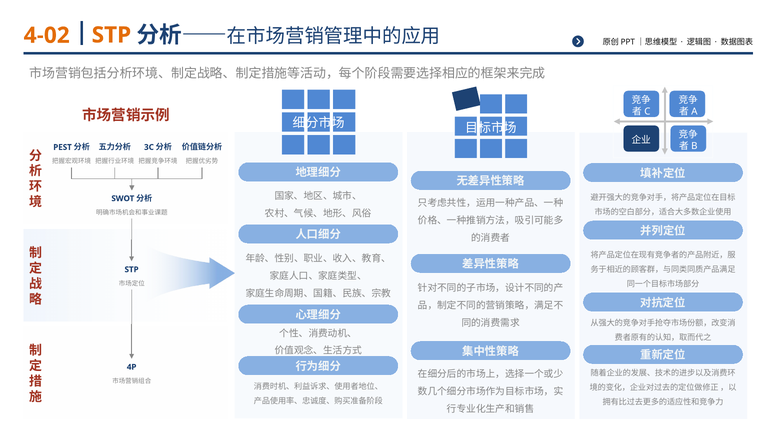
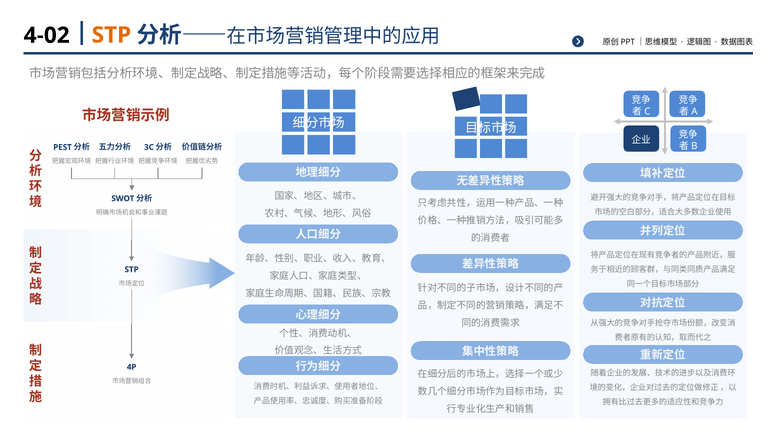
4-02 colour: orange -> black
